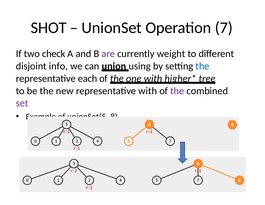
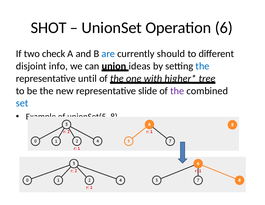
7: 7 -> 6
are colour: purple -> blue
weight: weight -> should
using: using -> ideas
each: each -> until
representative with: with -> slide
set colour: purple -> blue
